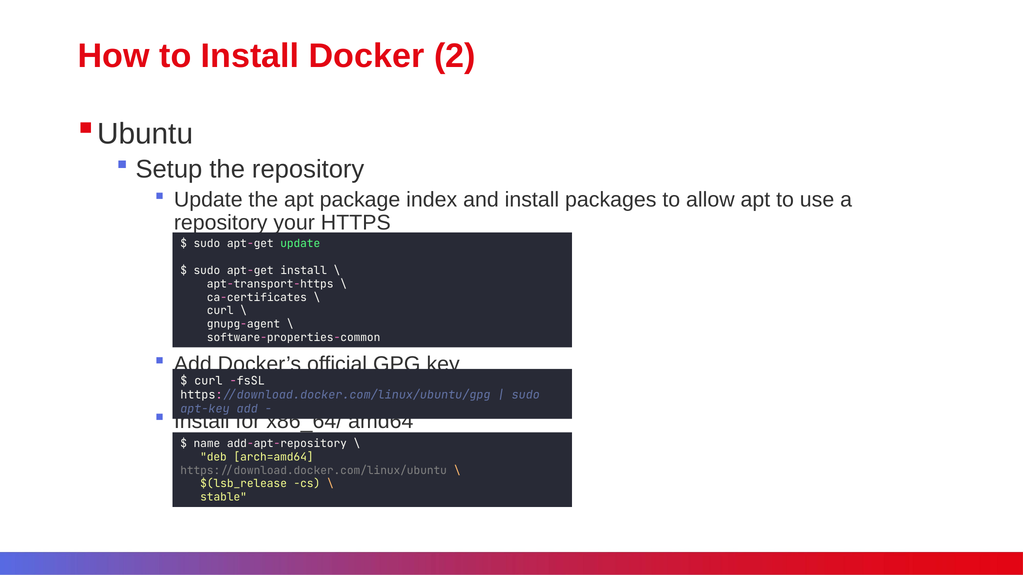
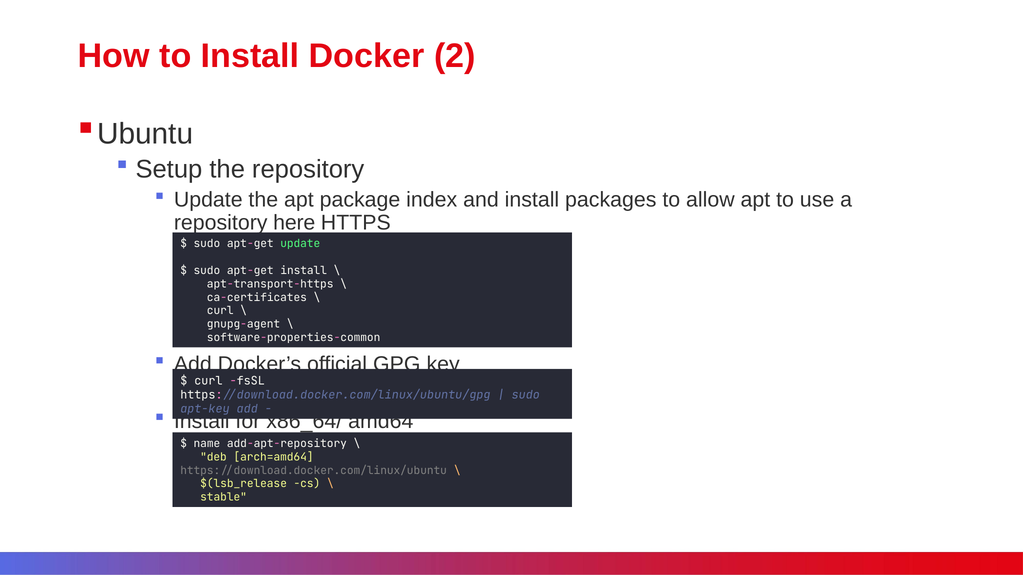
your: your -> here
